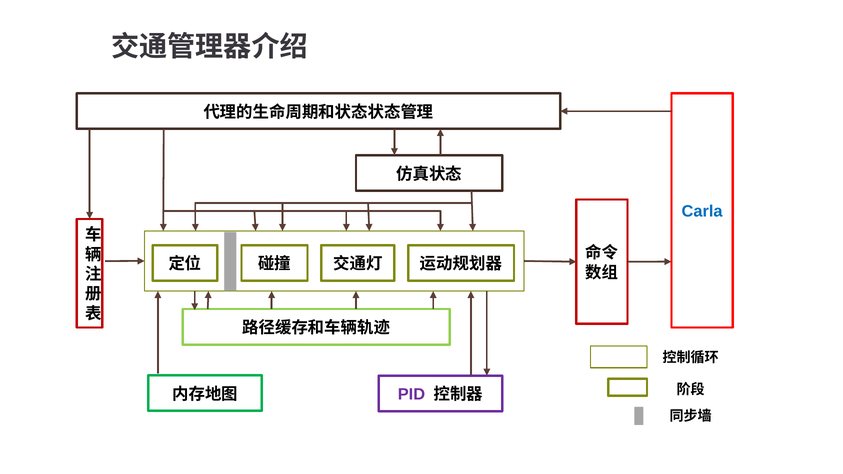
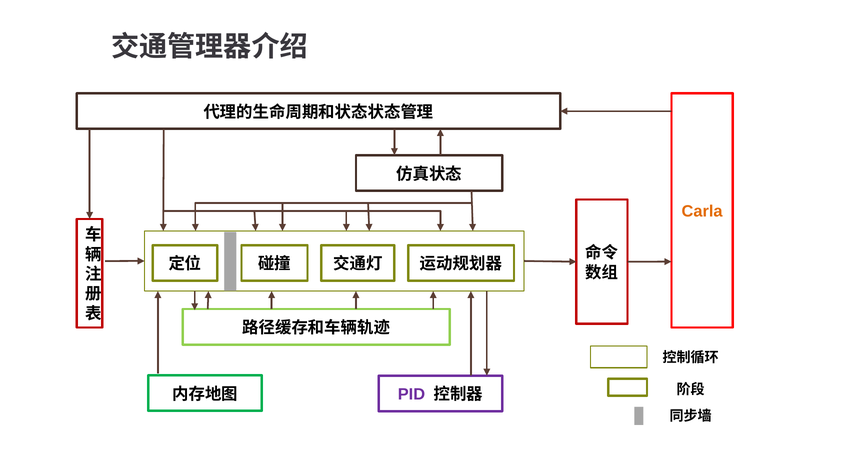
Carla colour: blue -> orange
